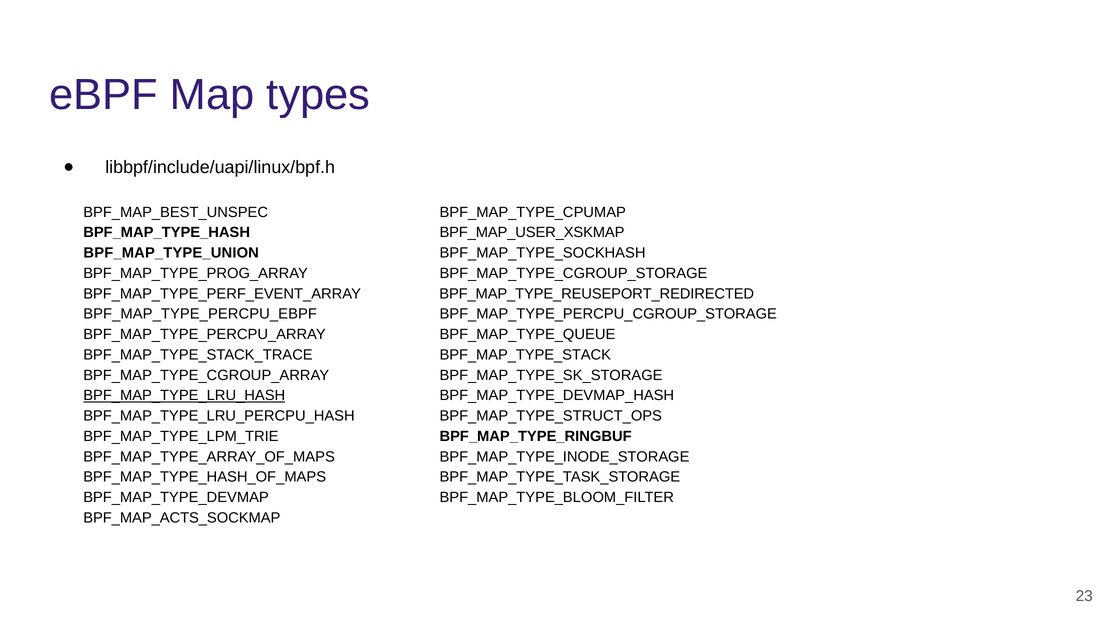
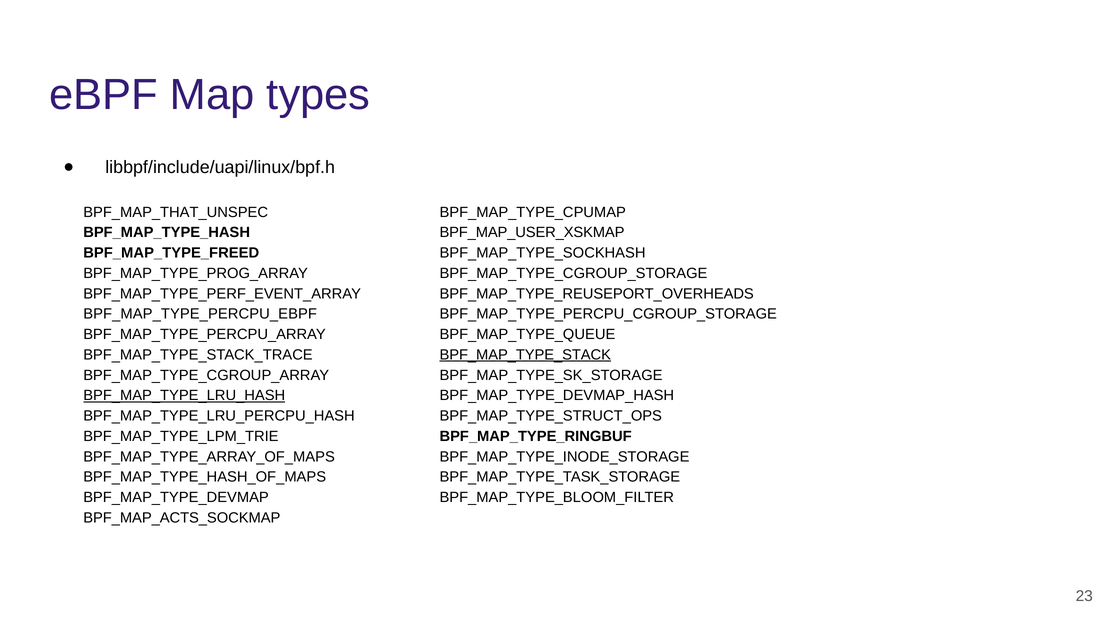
BPF_MAP_BEST_UNSPEC: BPF_MAP_BEST_UNSPEC -> BPF_MAP_THAT_UNSPEC
BPF_MAP_TYPE_UNION: BPF_MAP_TYPE_UNION -> BPF_MAP_TYPE_FREED
BPF_MAP_TYPE_REUSEPORT_REDIRECTED: BPF_MAP_TYPE_REUSEPORT_REDIRECTED -> BPF_MAP_TYPE_REUSEPORT_OVERHEADS
BPF_MAP_TYPE_STACK underline: none -> present
